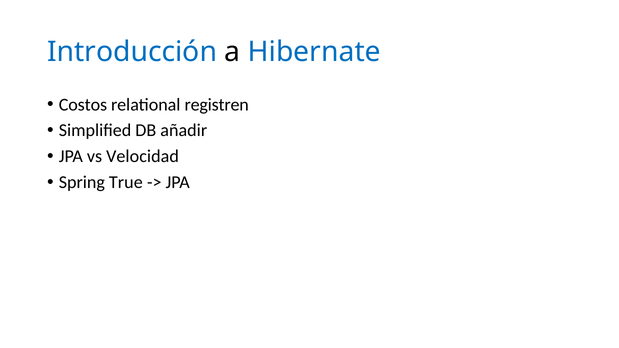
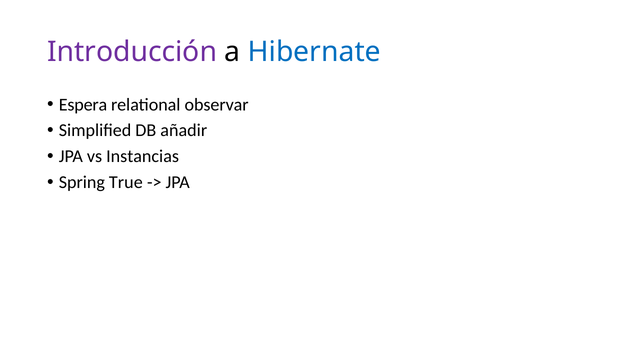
Introducción colour: blue -> purple
Costos: Costos -> Espera
registren: registren -> observar
Velocidad: Velocidad -> Instancias
